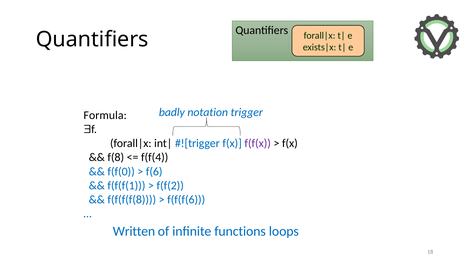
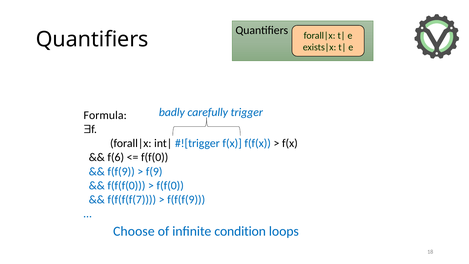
notation: notation -> carefully
f(f(x colour: purple -> blue
f(8: f(8 -> f(6
f(f(4 at (155, 157): f(f(4 -> f(f(0
f(f(0: f(f(0 -> f(f(9
f(6: f(6 -> f(9
f(f(f(1: f(f(f(1 -> f(f(f(0
f(f(2 at (170, 185): f(f(2 -> f(f(0
f(f(f(f(8: f(f(f(f(8 -> f(f(f(f(7
f(f(f(6: f(f(f(6 -> f(f(f(9
Written: Written -> Choose
functions: functions -> condition
